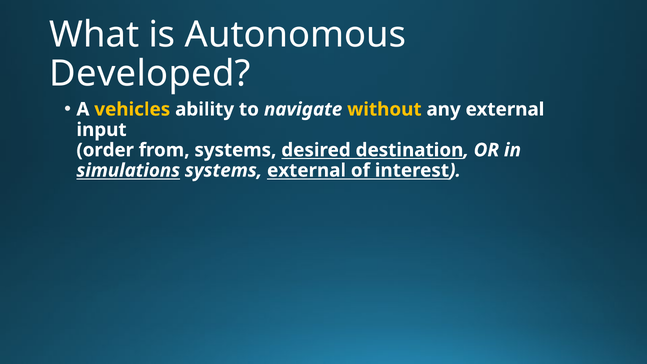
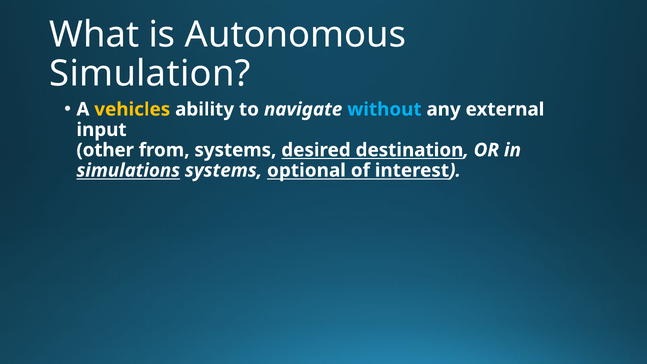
Developed: Developed -> Simulation
without colour: yellow -> light blue
order: order -> other
systems external: external -> optional
